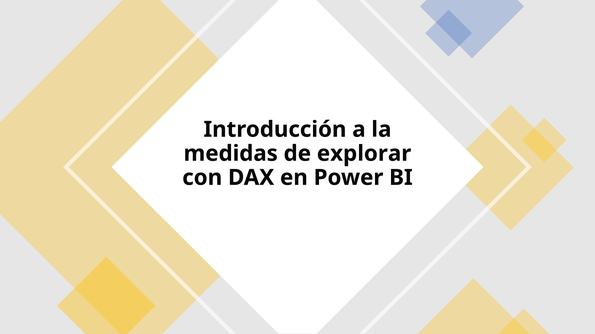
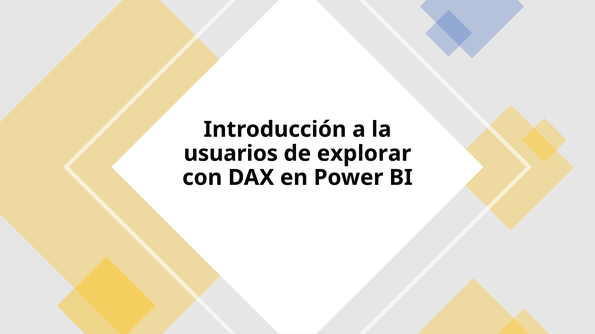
medidas: medidas -> usuarios
